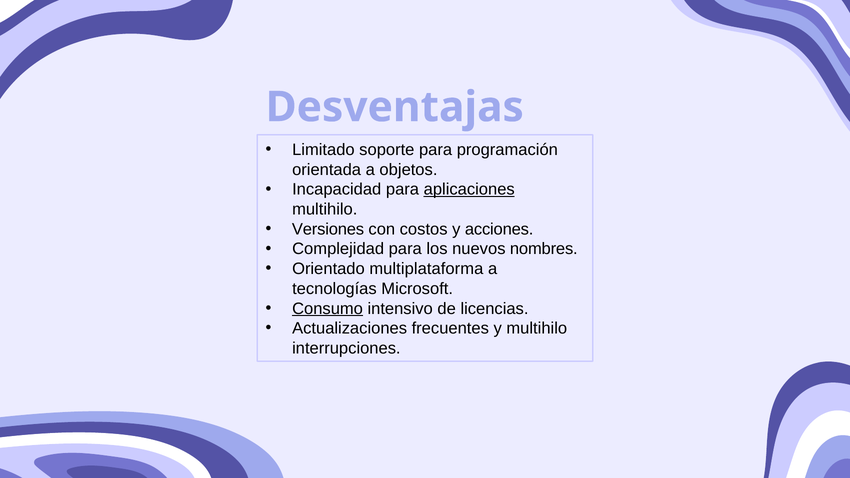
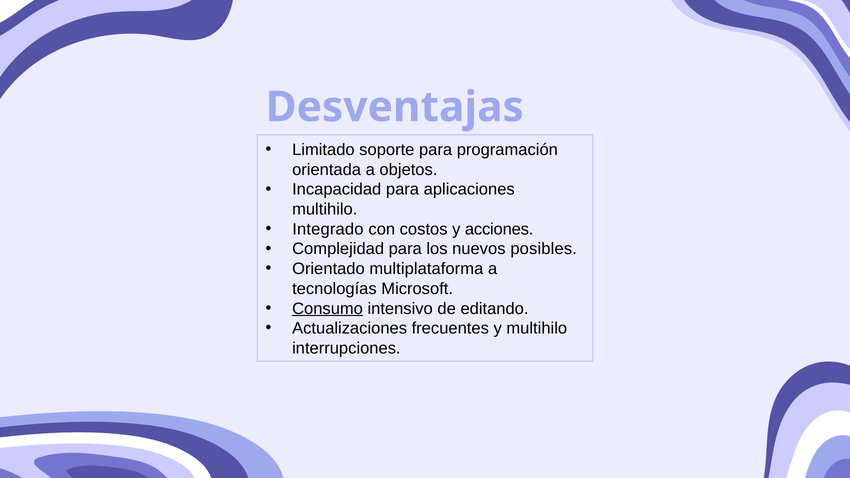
aplicaciones underline: present -> none
Versiones: Versiones -> Integrado
nombres: nombres -> posibles
licencias: licencias -> editando
